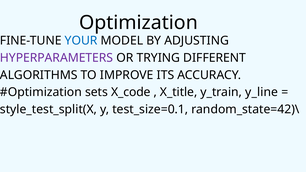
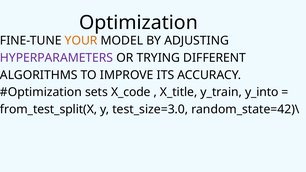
YOUR colour: blue -> orange
y_line: y_line -> y_into
style_test_split(X: style_test_split(X -> from_test_split(X
test_size=0.1: test_size=0.1 -> test_size=3.0
